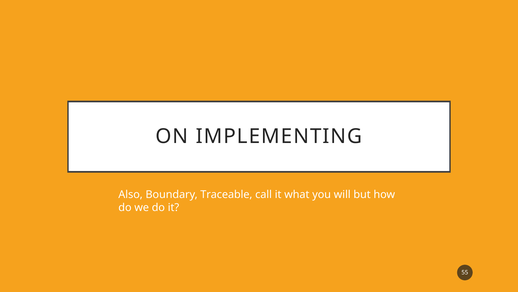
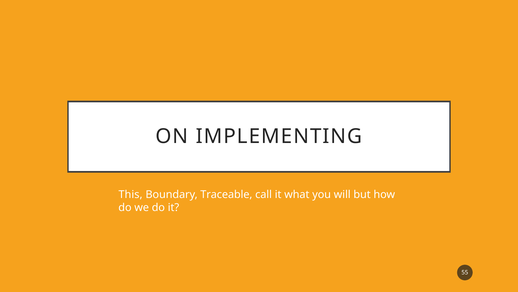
Also: Also -> This
